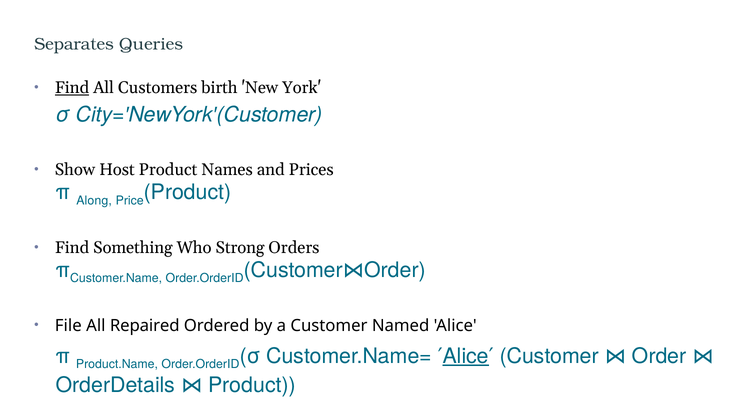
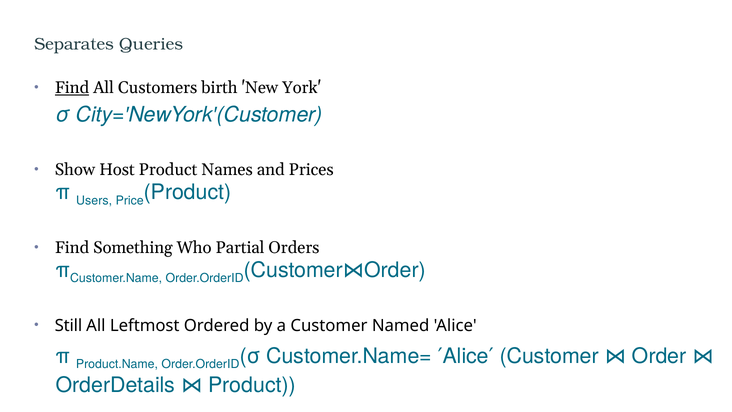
Along: Along -> Users
Strong: Strong -> Partial
File: File -> Still
Repaired: Repaired -> Leftmost
Alice at (466, 356) underline: present -> none
